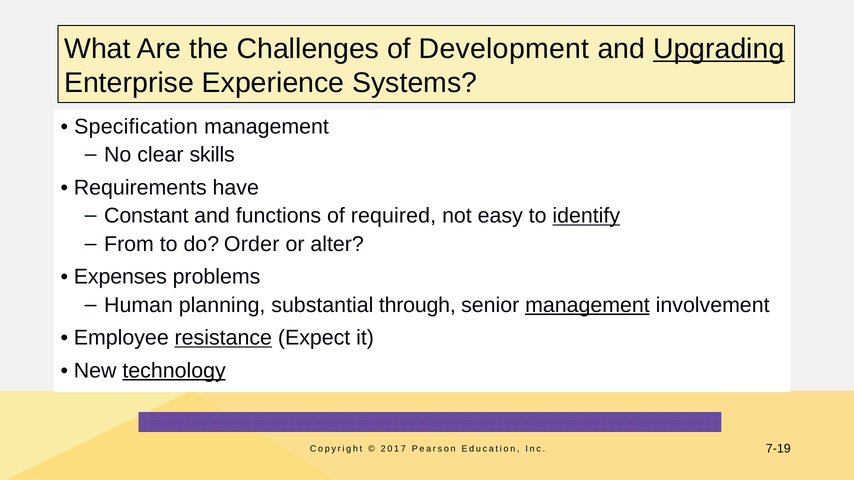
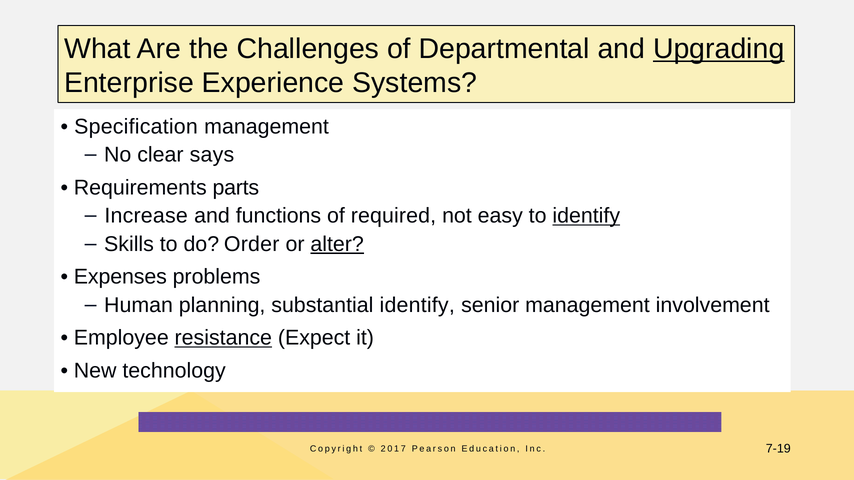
Development: Development -> Departmental
skills: skills -> says
have: have -> parts
Constant: Constant -> Increase
From: From -> Skills
alter underline: none -> present
substantial through: through -> identify
management at (587, 305) underline: present -> none
technology underline: present -> none
